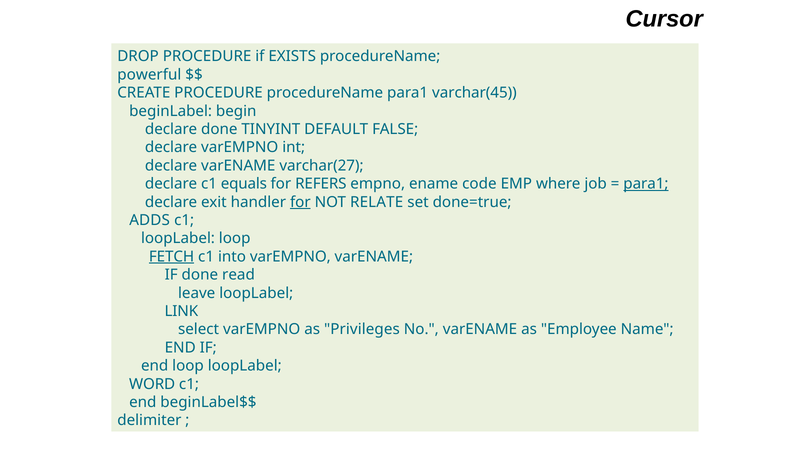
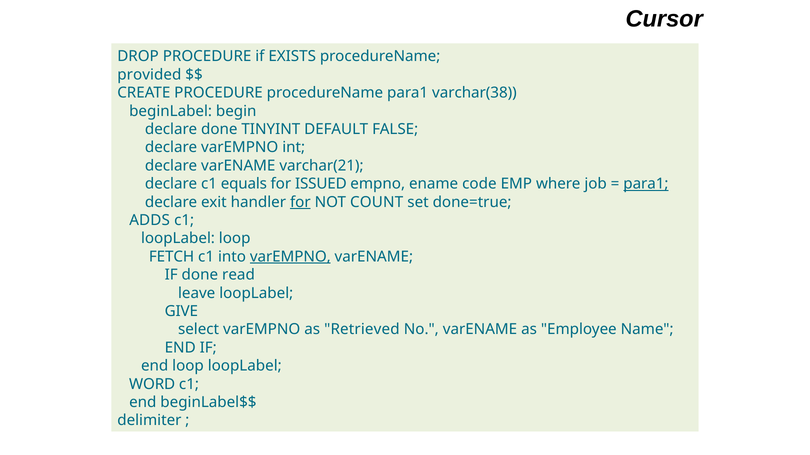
powerful: powerful -> provided
varchar(45: varchar(45 -> varchar(38
varchar(27: varchar(27 -> varchar(21
REFERS: REFERS -> ISSUED
RELATE: RELATE -> COUNT
FETCH underline: present -> none
varEMPNO at (290, 257) underline: none -> present
LINK: LINK -> GIVE
Privileges: Privileges -> Retrieved
